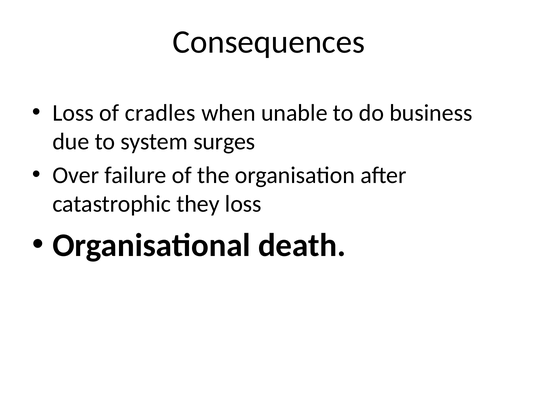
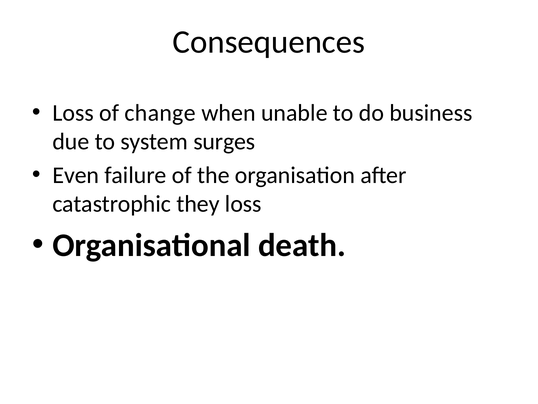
cradles: cradles -> change
Over: Over -> Even
